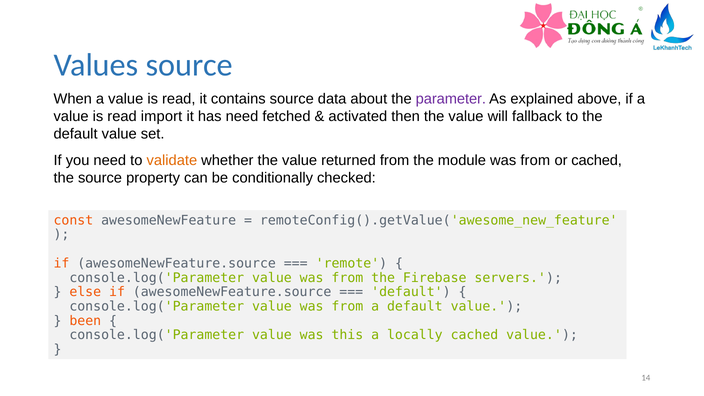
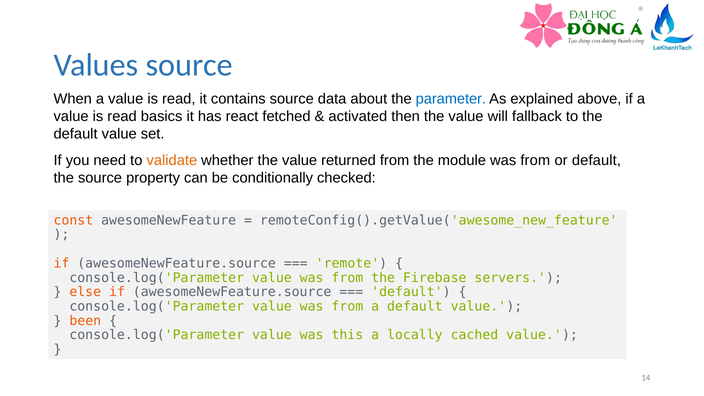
parameter colour: purple -> blue
import: import -> basics
has need: need -> react
or cached: cached -> default
